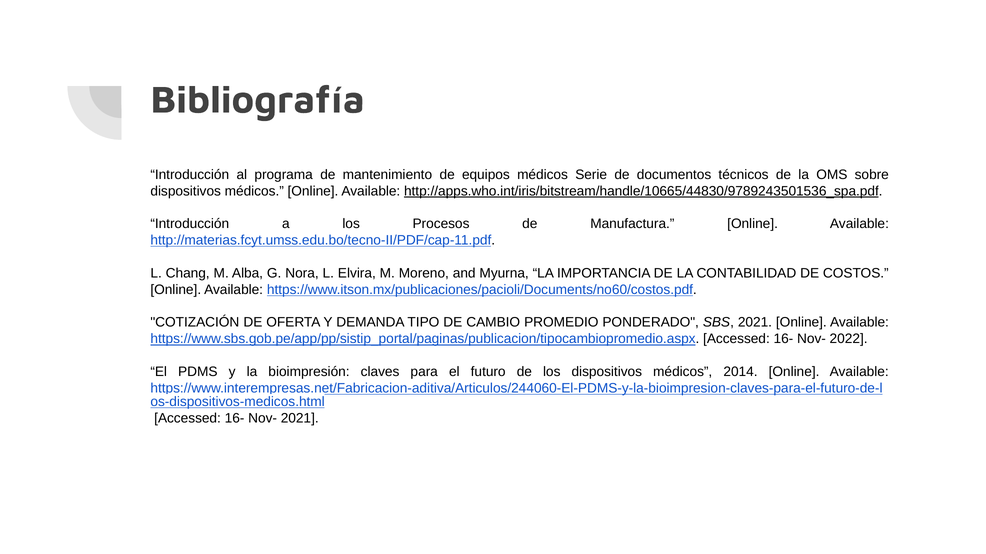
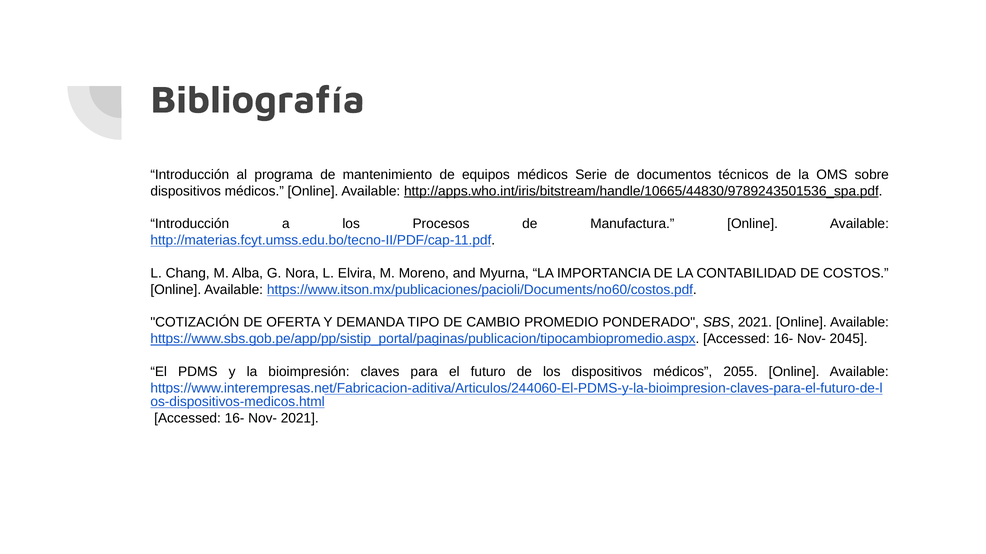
2022: 2022 -> 2045
2014: 2014 -> 2055
